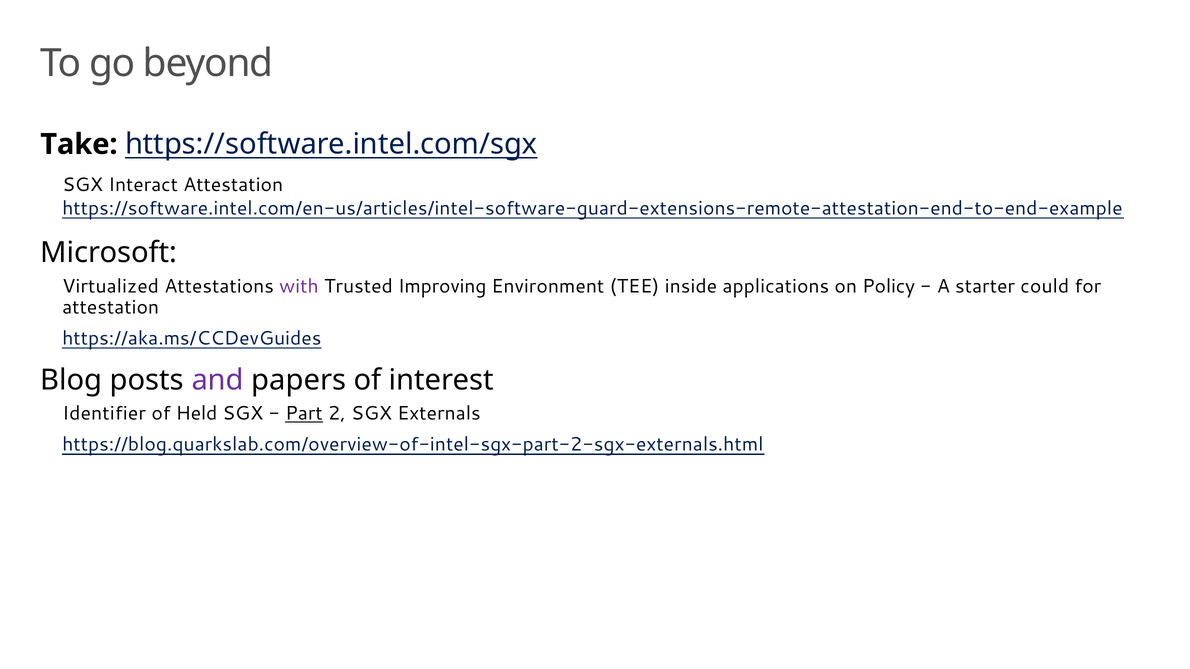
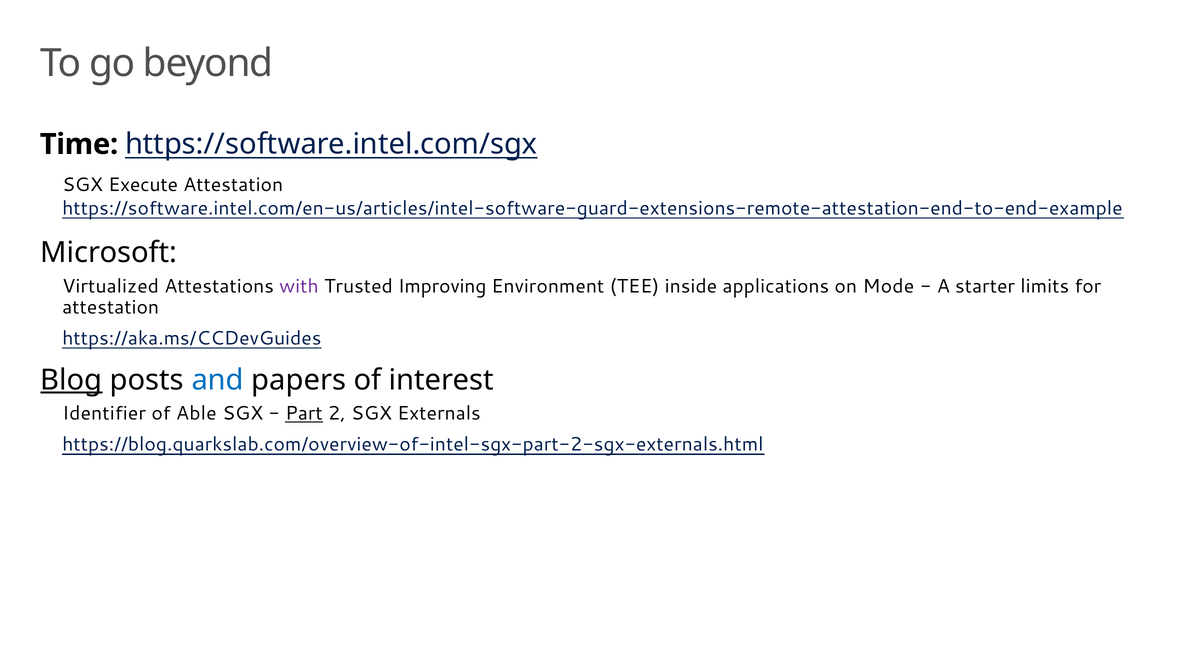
Take: Take -> Time
Interact: Interact -> Execute
Policy: Policy -> Mode
could: could -> limits
Blog underline: none -> present
and colour: purple -> blue
Held: Held -> Able
